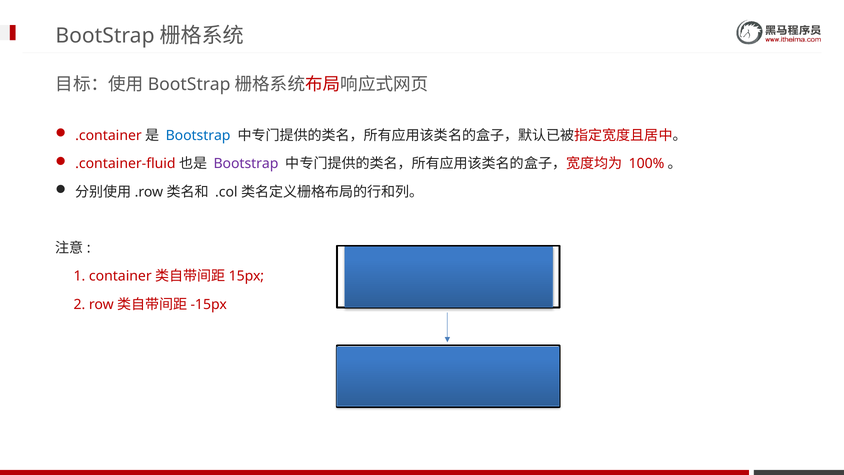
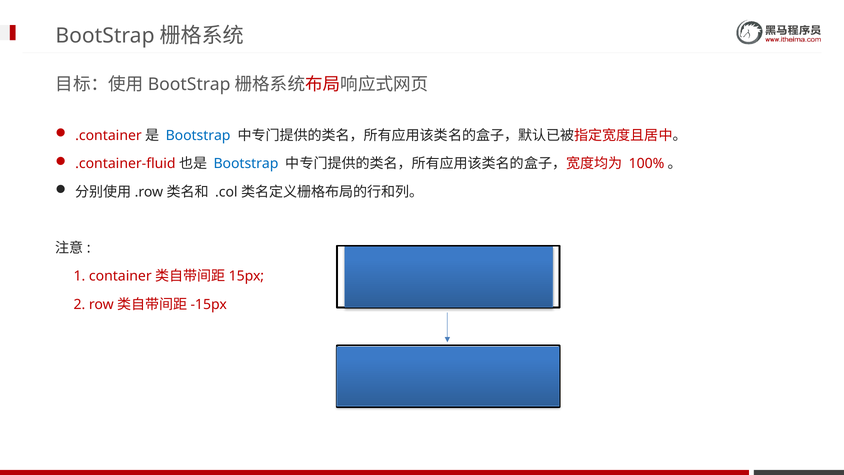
Bootstrap at (246, 164) colour: purple -> blue
